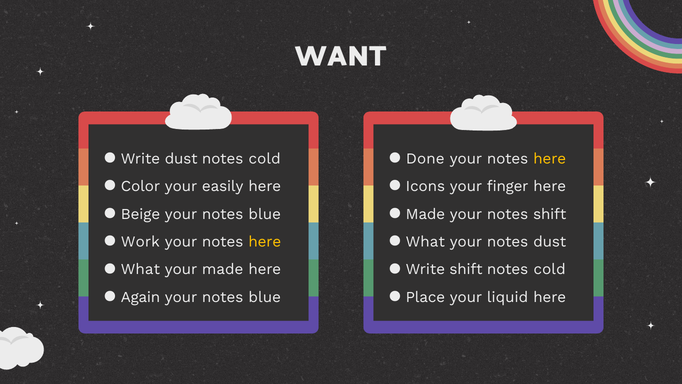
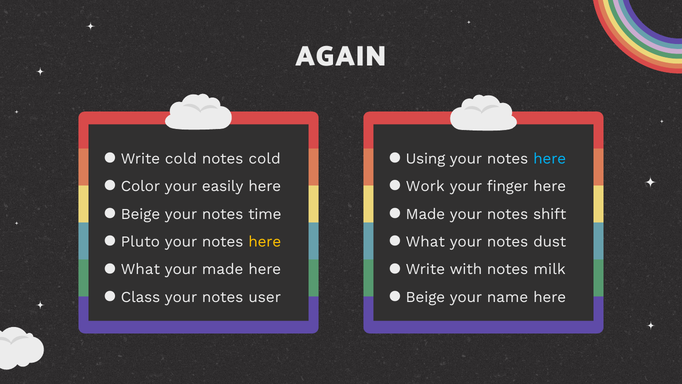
WANT: WANT -> AGAIN
Write dust: dust -> cold
Done: Done -> Using
here at (550, 159) colour: yellow -> light blue
Icons: Icons -> Work
blue at (265, 214): blue -> time
Work: Work -> Pluto
Write shift: shift -> with
cold at (550, 269): cold -> milk
Again: Again -> Class
blue at (265, 297): blue -> user
Place at (425, 297): Place -> Beige
liquid: liquid -> name
